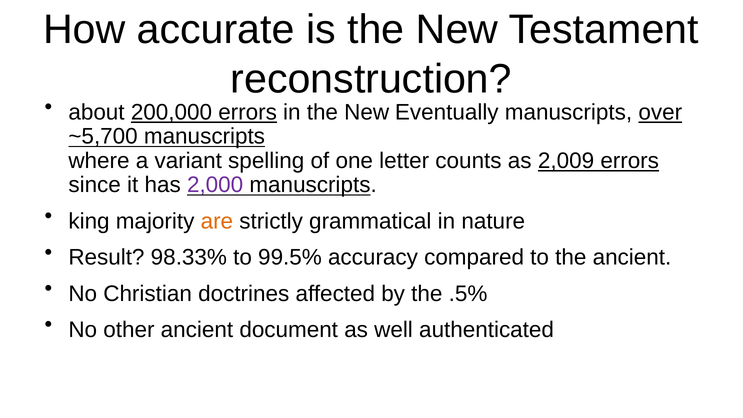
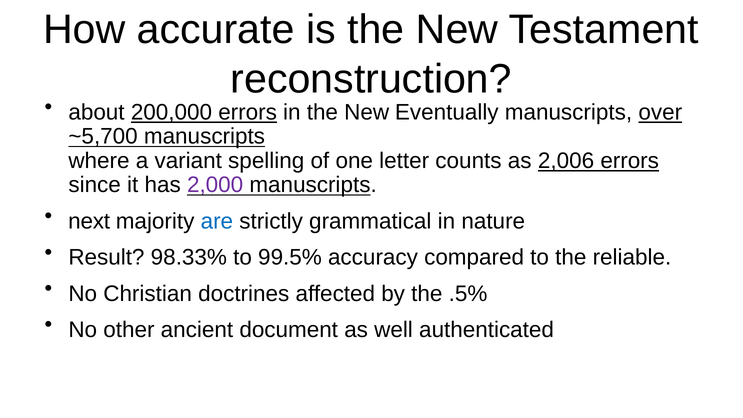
2,009: 2,009 -> 2,006
king: king -> next
are colour: orange -> blue
the ancient: ancient -> reliable
